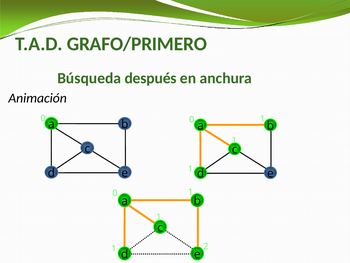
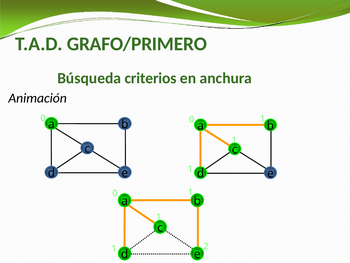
después: después -> criterios
